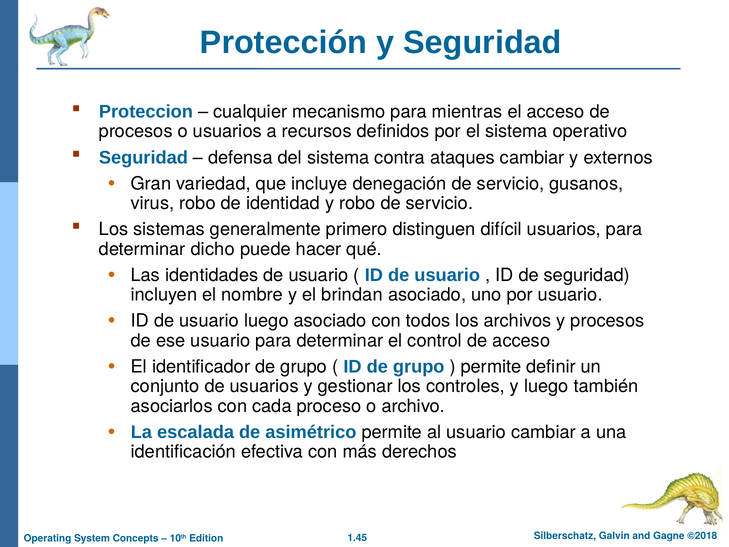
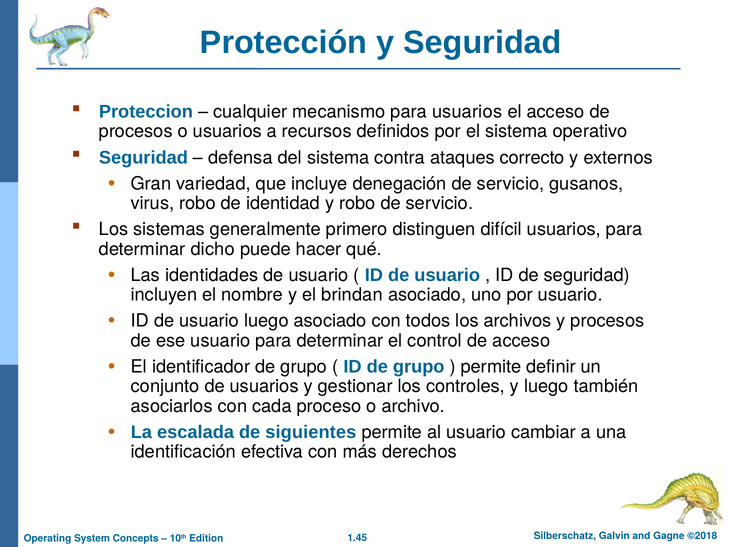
para mientras: mientras -> usuarios
ataques cambiar: cambiar -> correcto
asimétrico: asimétrico -> siguientes
